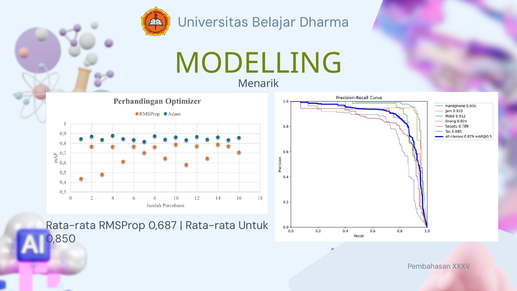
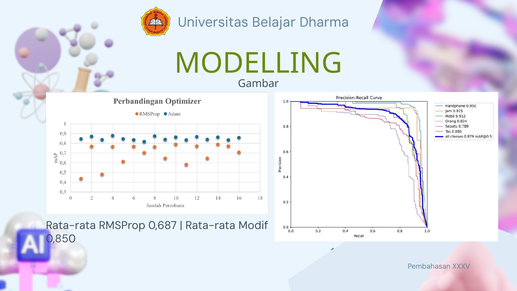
Menarik: Menarik -> Gambar
Untuk: Untuk -> Modif
